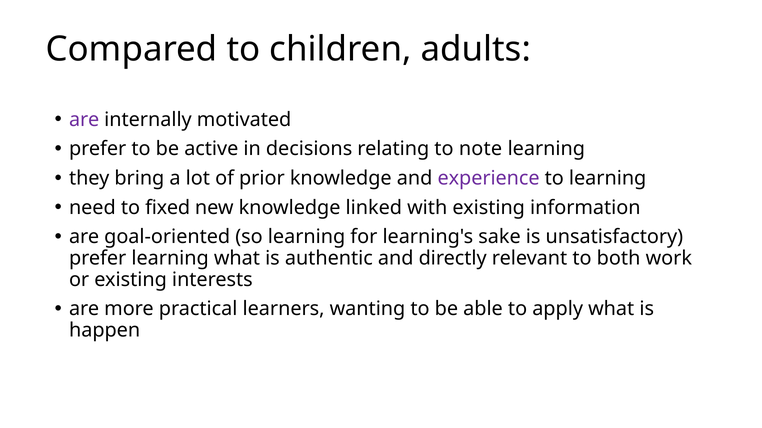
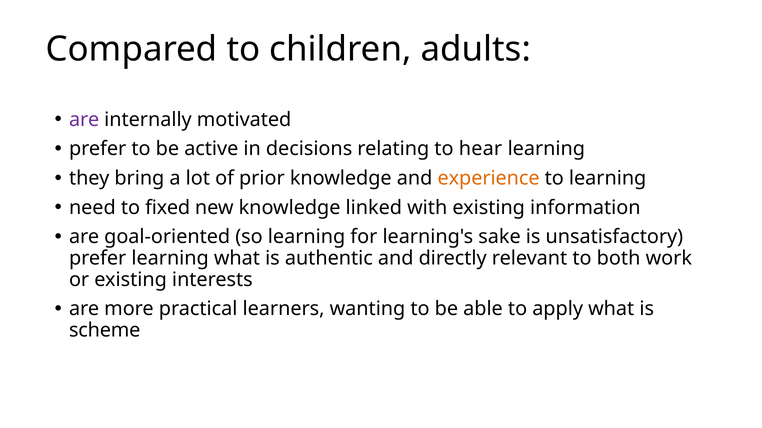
note: note -> hear
experience at (489, 178) colour: purple -> orange
happen: happen -> scheme
